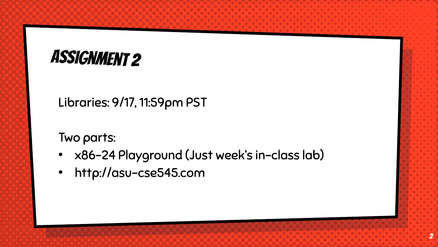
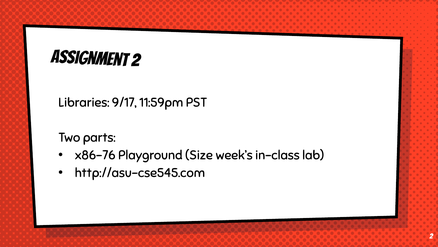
x86-24: x86-24 -> x86-76
Just: Just -> Size
